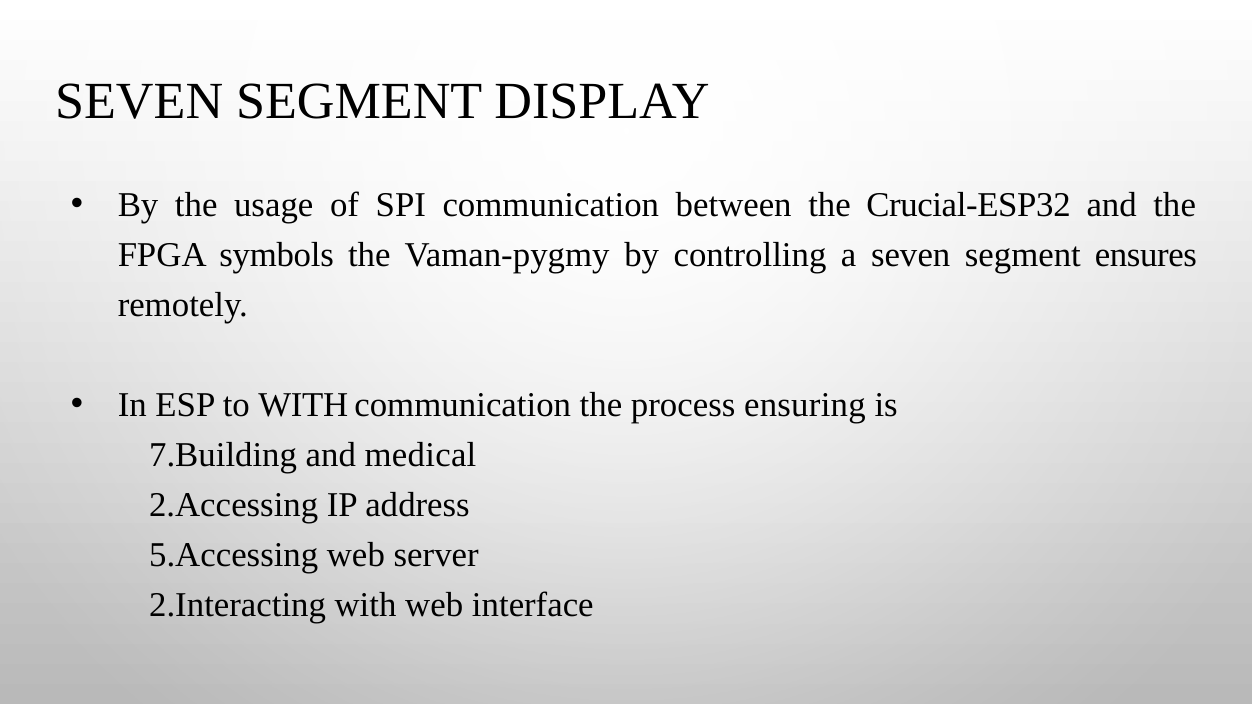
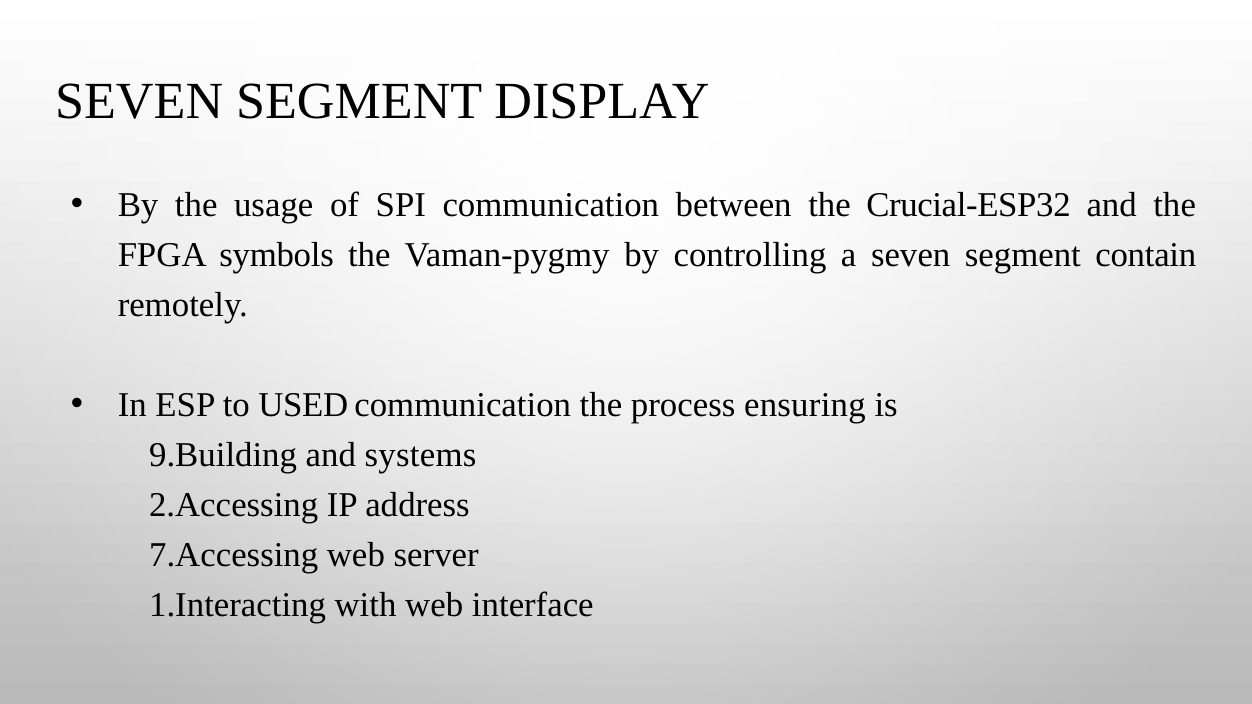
ensures: ensures -> contain
to WITH: WITH -> USED
7.Building: 7.Building -> 9.Building
medical: medical -> systems
5.Accessing: 5.Accessing -> 7.Accessing
2.Interacting: 2.Interacting -> 1.Interacting
